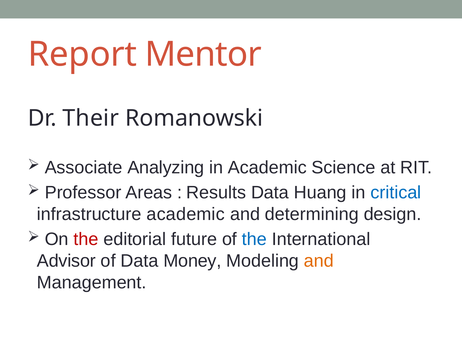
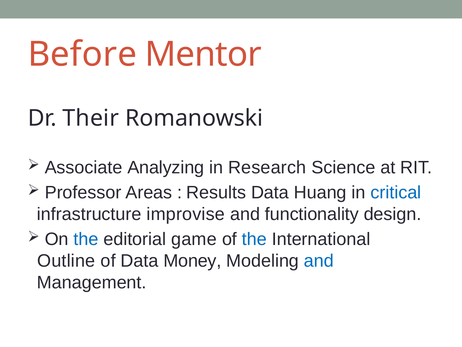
Report: Report -> Before
in Academic: Academic -> Research
infrastructure academic: academic -> improvise
determining: determining -> functionality
the at (86, 239) colour: red -> blue
future: future -> game
Advisor: Advisor -> Outline
and at (319, 261) colour: orange -> blue
